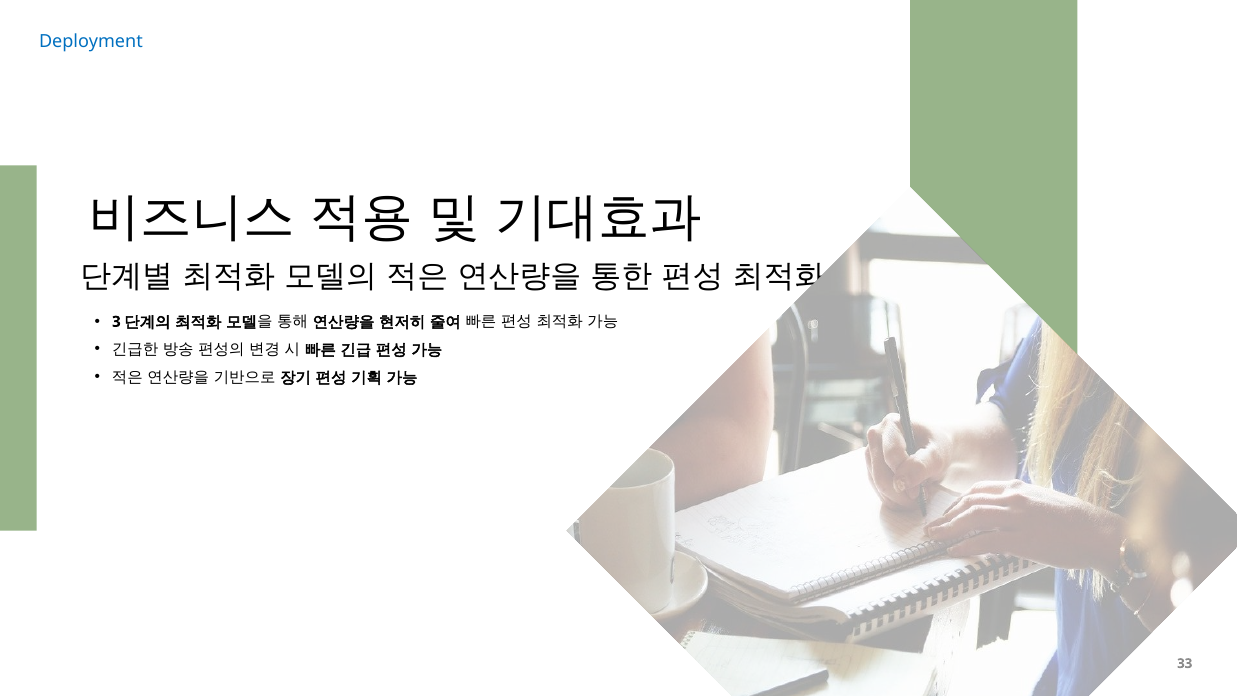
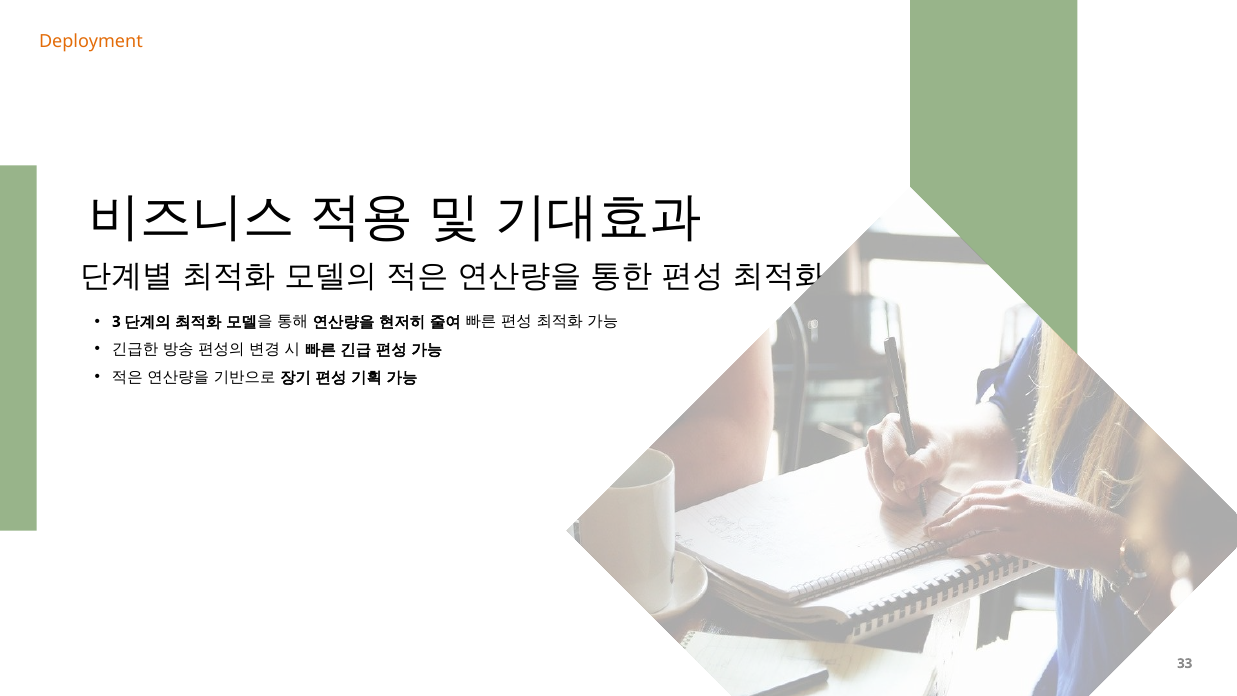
Deployment colour: blue -> orange
